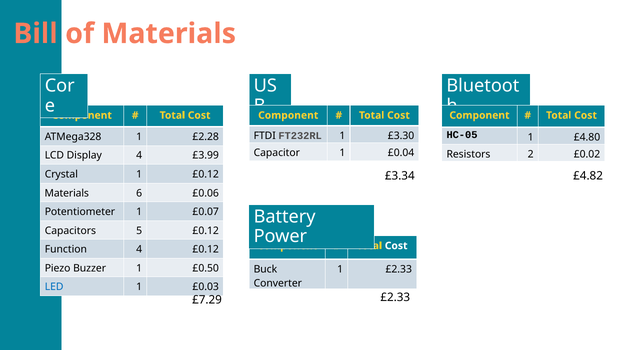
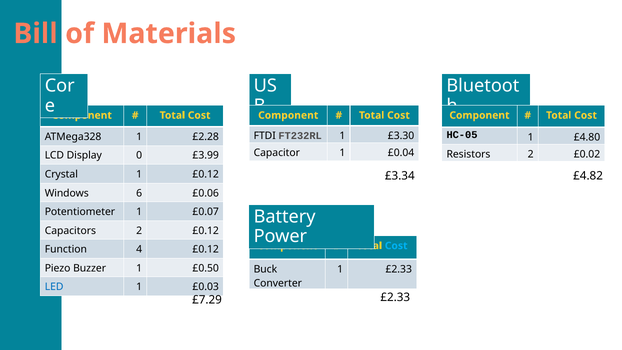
Display 4: 4 -> 0
Materials at (67, 193): Materials -> Windows
Capacitors 5: 5 -> 2
Cost at (396, 246) colour: white -> light blue
